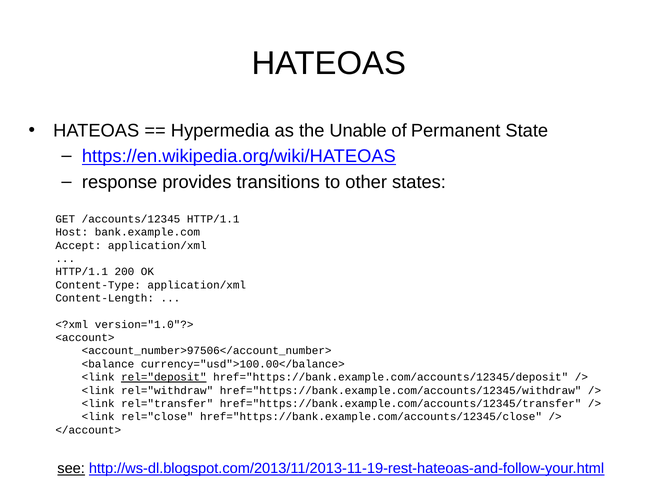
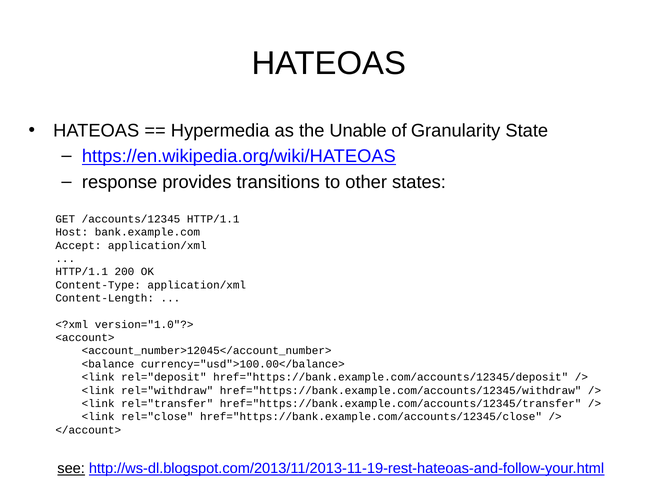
Permanent: Permanent -> Granularity
<account_number>97506</account_number>: <account_number>97506</account_number> -> <account_number>12045</account_number>
rel="deposit underline: present -> none
